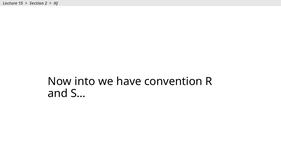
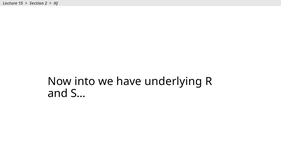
convention: convention -> underlying
